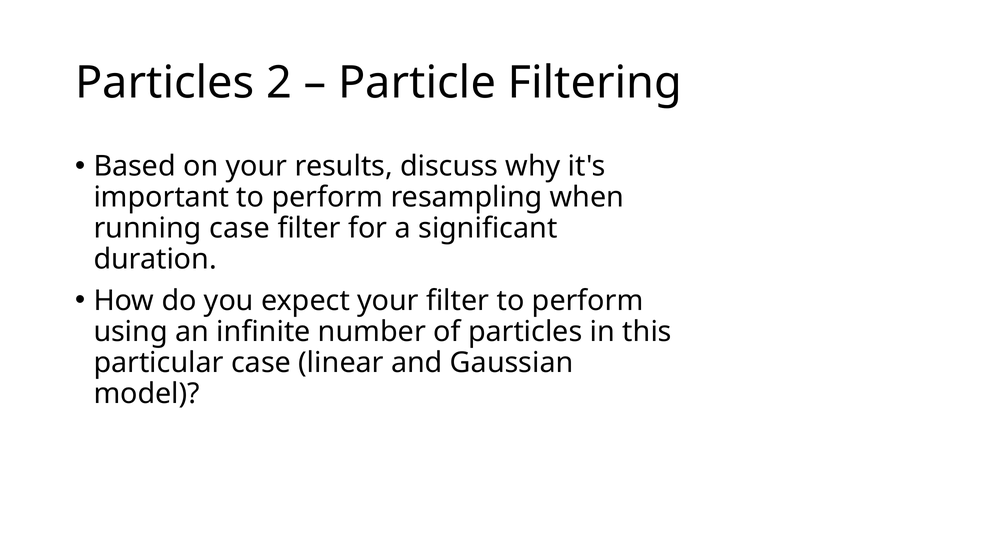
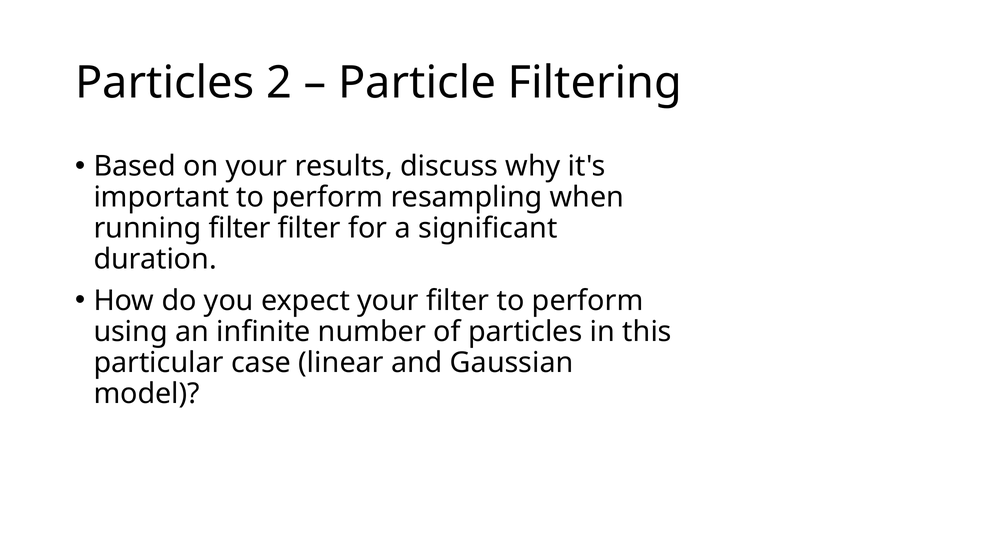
running case: case -> filter
